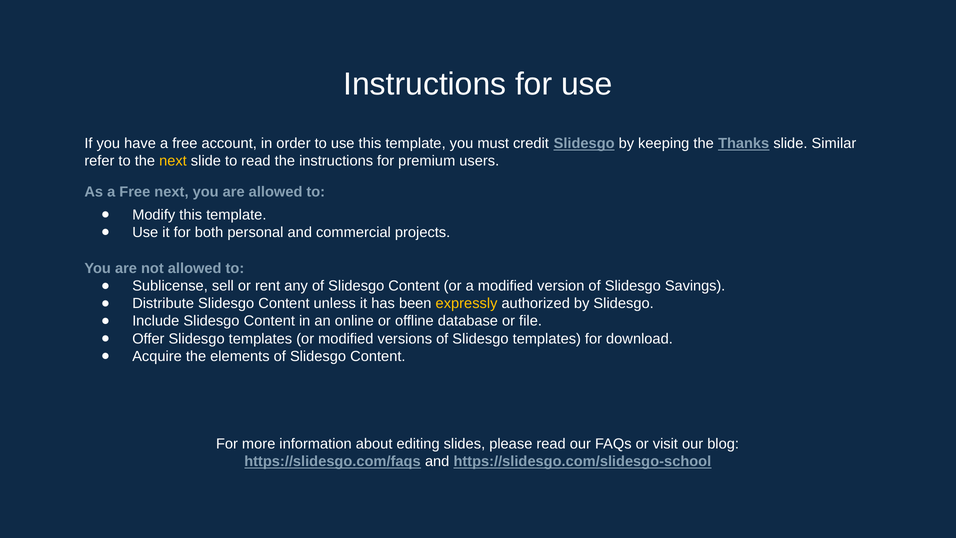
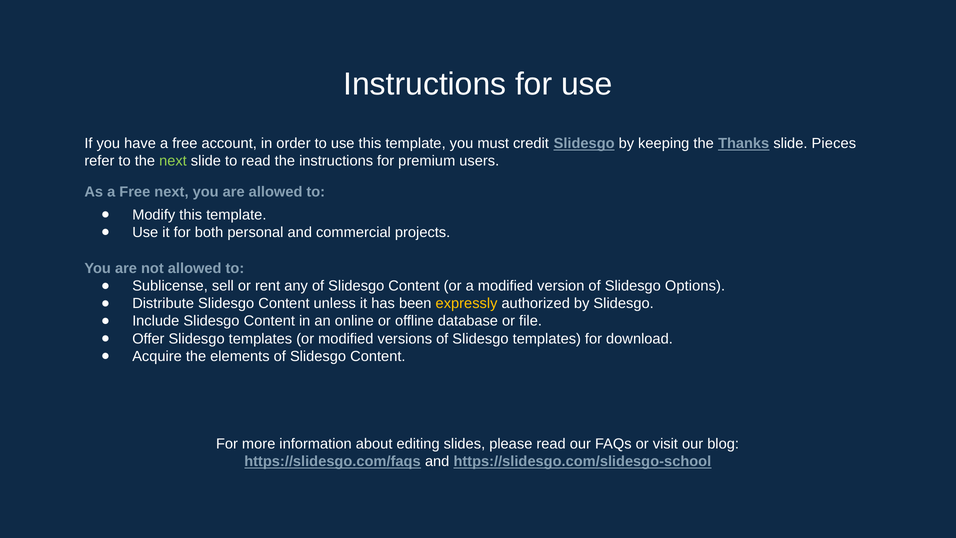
Similar: Similar -> Pieces
next at (173, 161) colour: yellow -> light green
Savings: Savings -> Options
